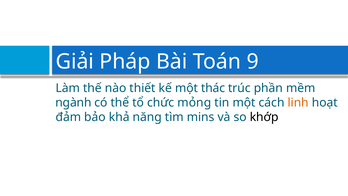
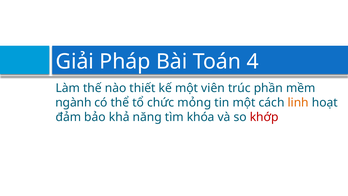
9: 9 -> 4
thác: thác -> viên
mins: mins -> khóa
khớp colour: black -> red
